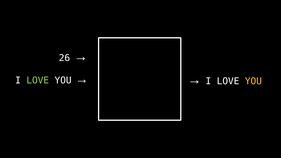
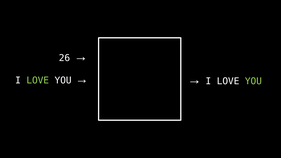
YOU at (253, 81) colour: yellow -> light green
